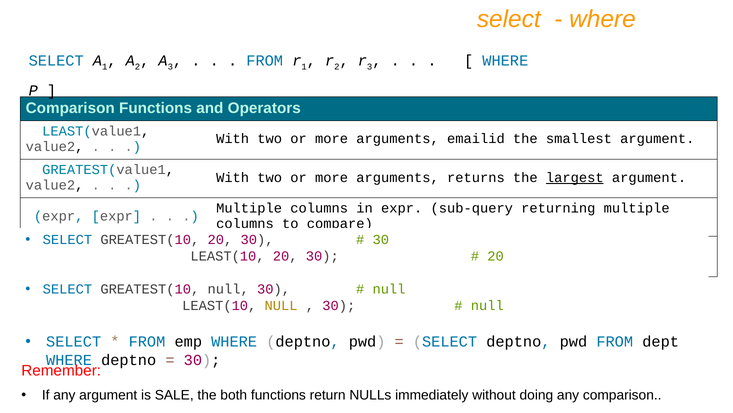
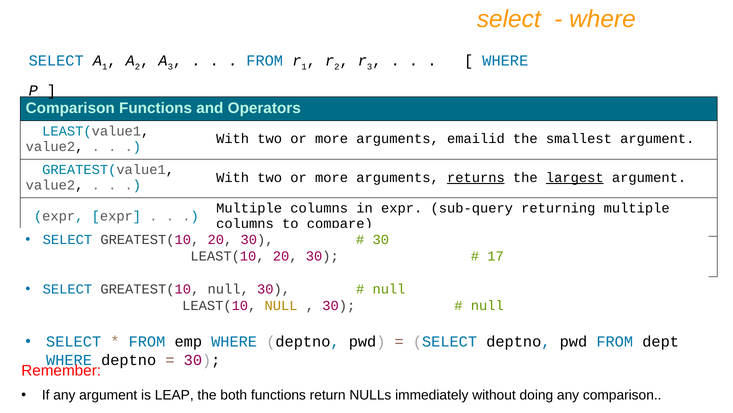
returns at (476, 177) underline: none -> present
20 at (496, 256): 20 -> 17
SALE: SALE -> LEAP
